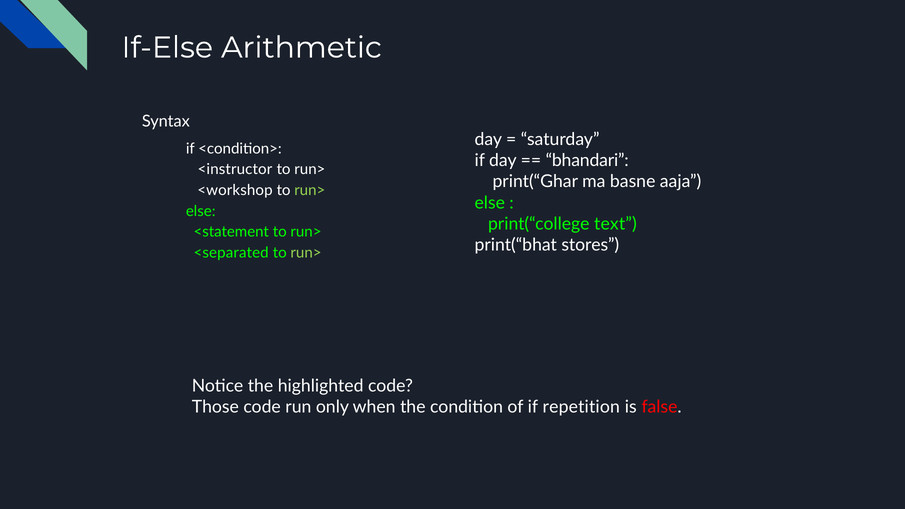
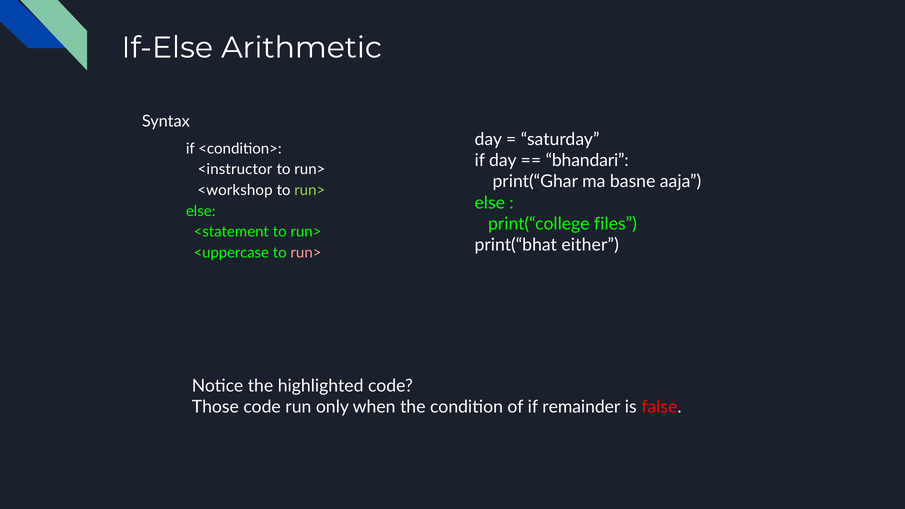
text: text -> files
stores: stores -> either
<separated: <separated -> <uppercase
run> at (306, 253) colour: light green -> pink
repetition: repetition -> remainder
